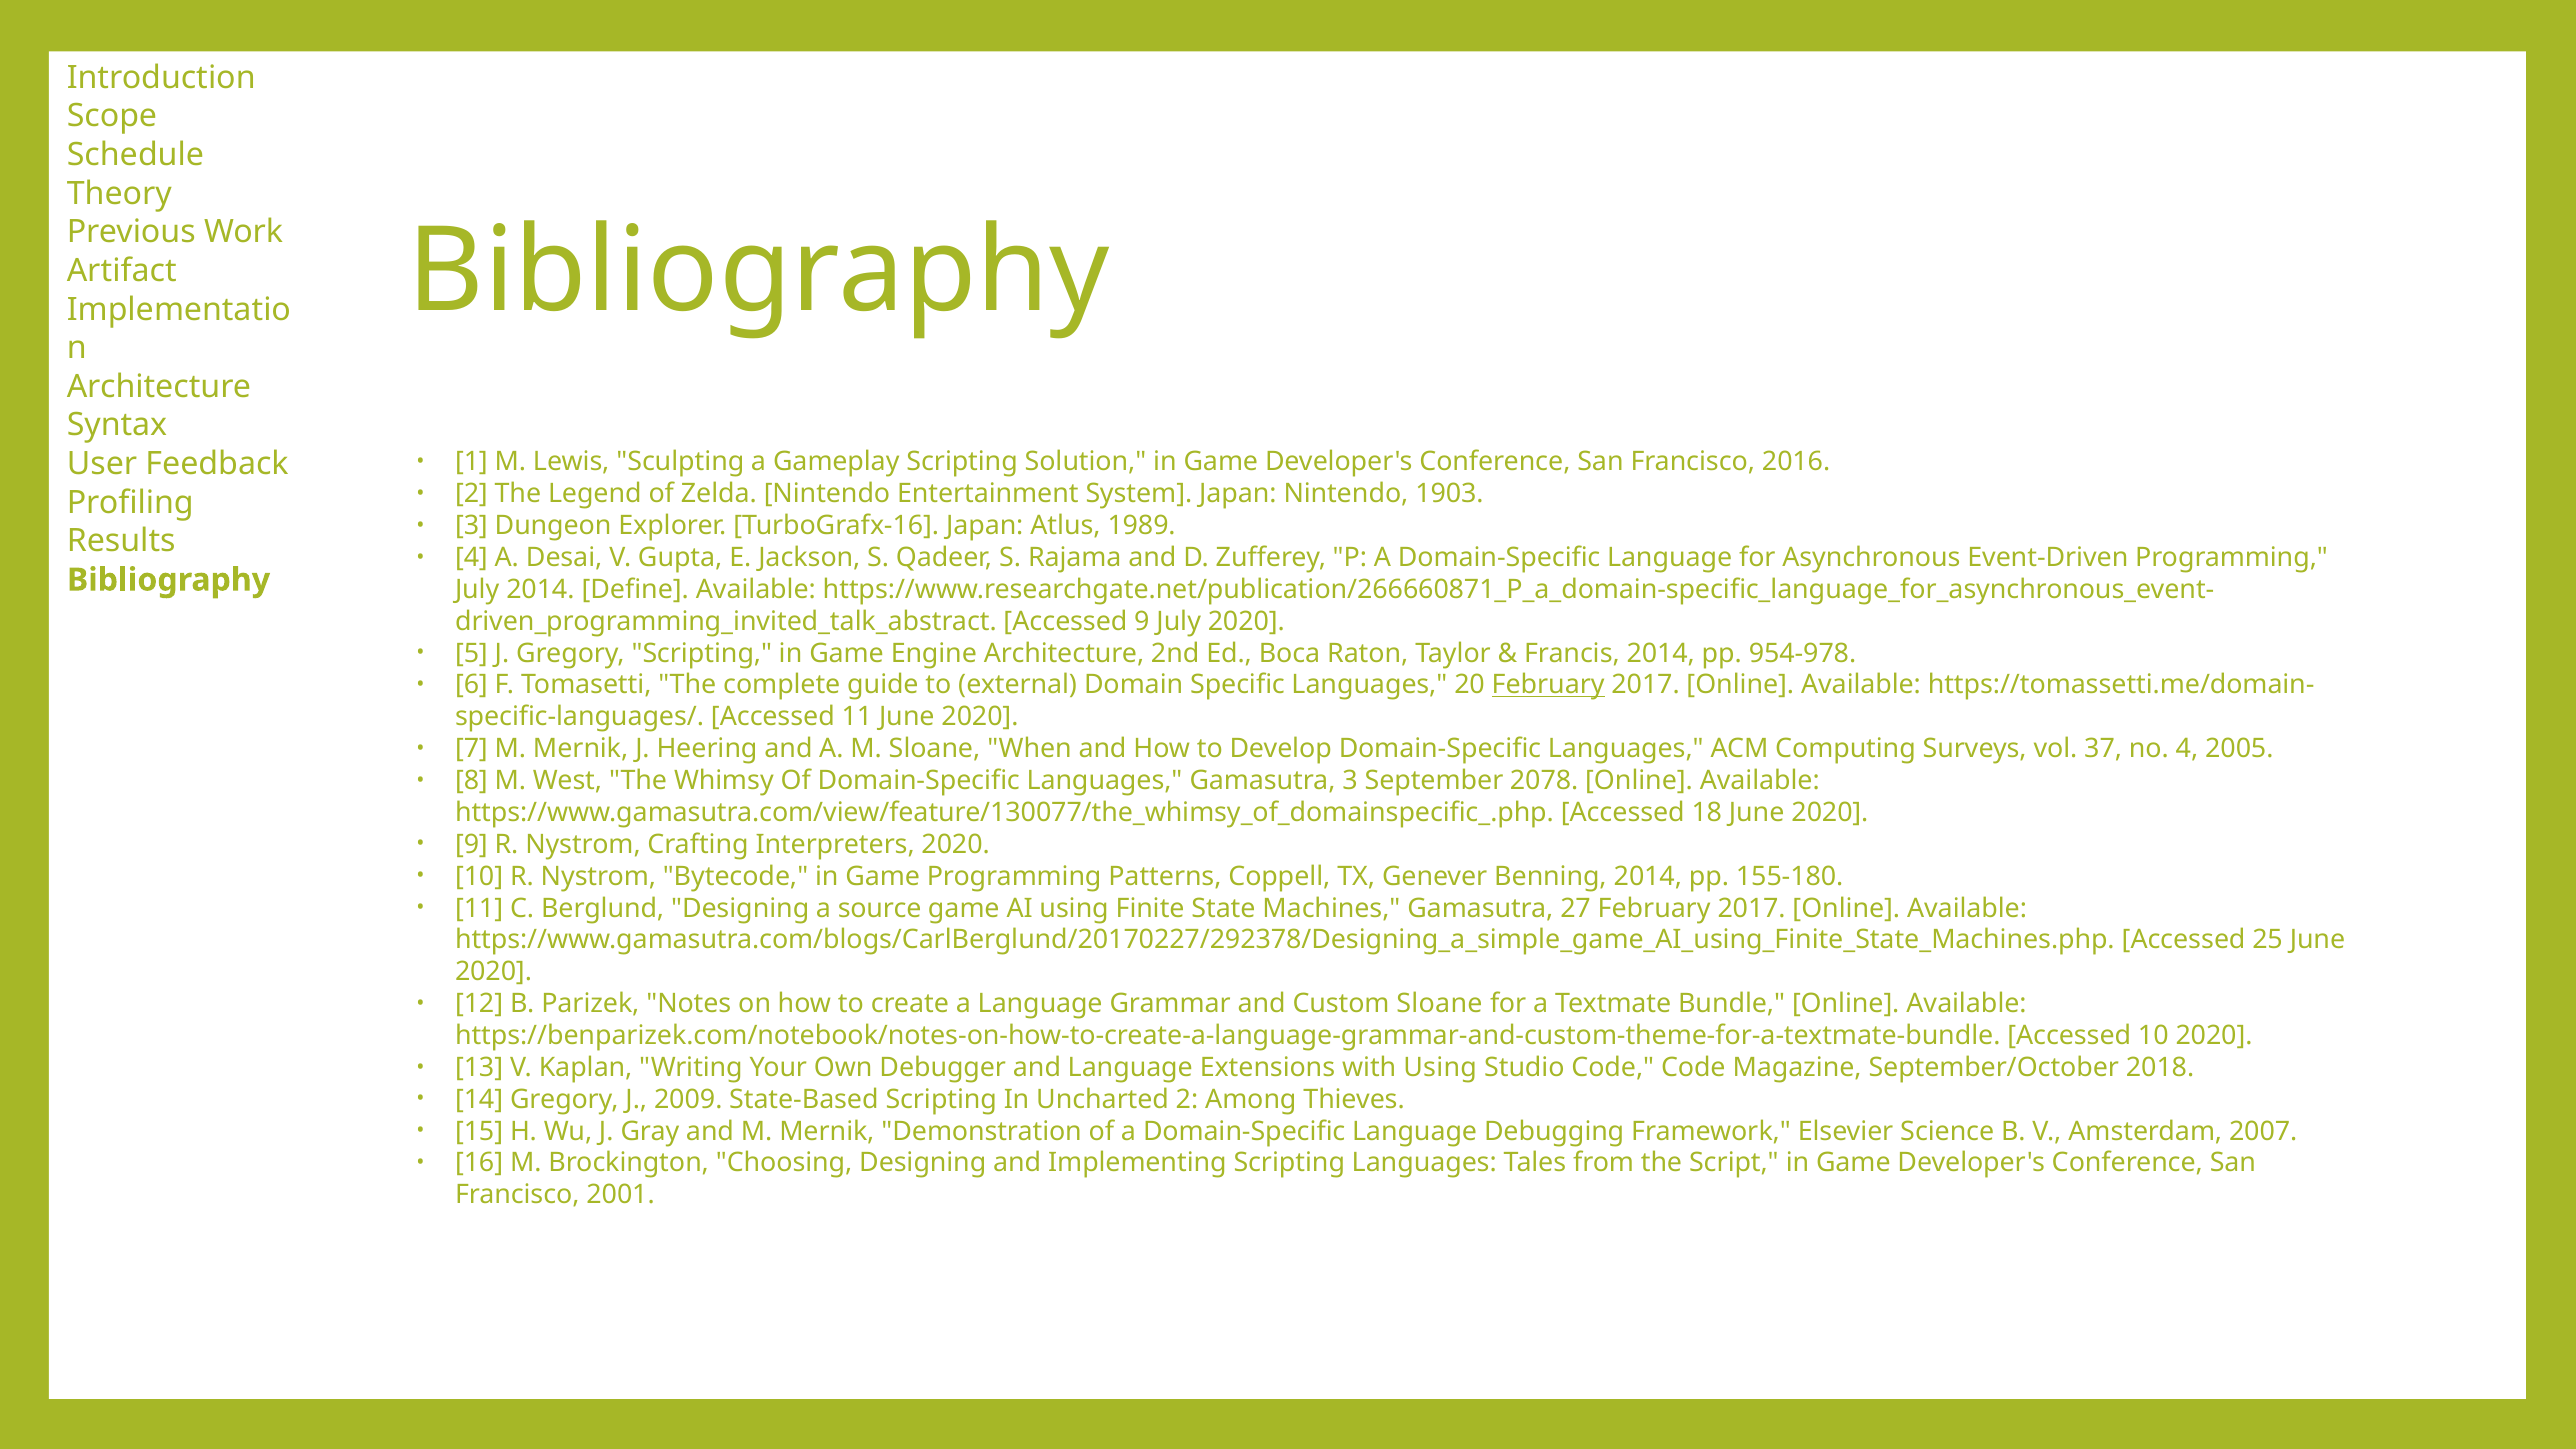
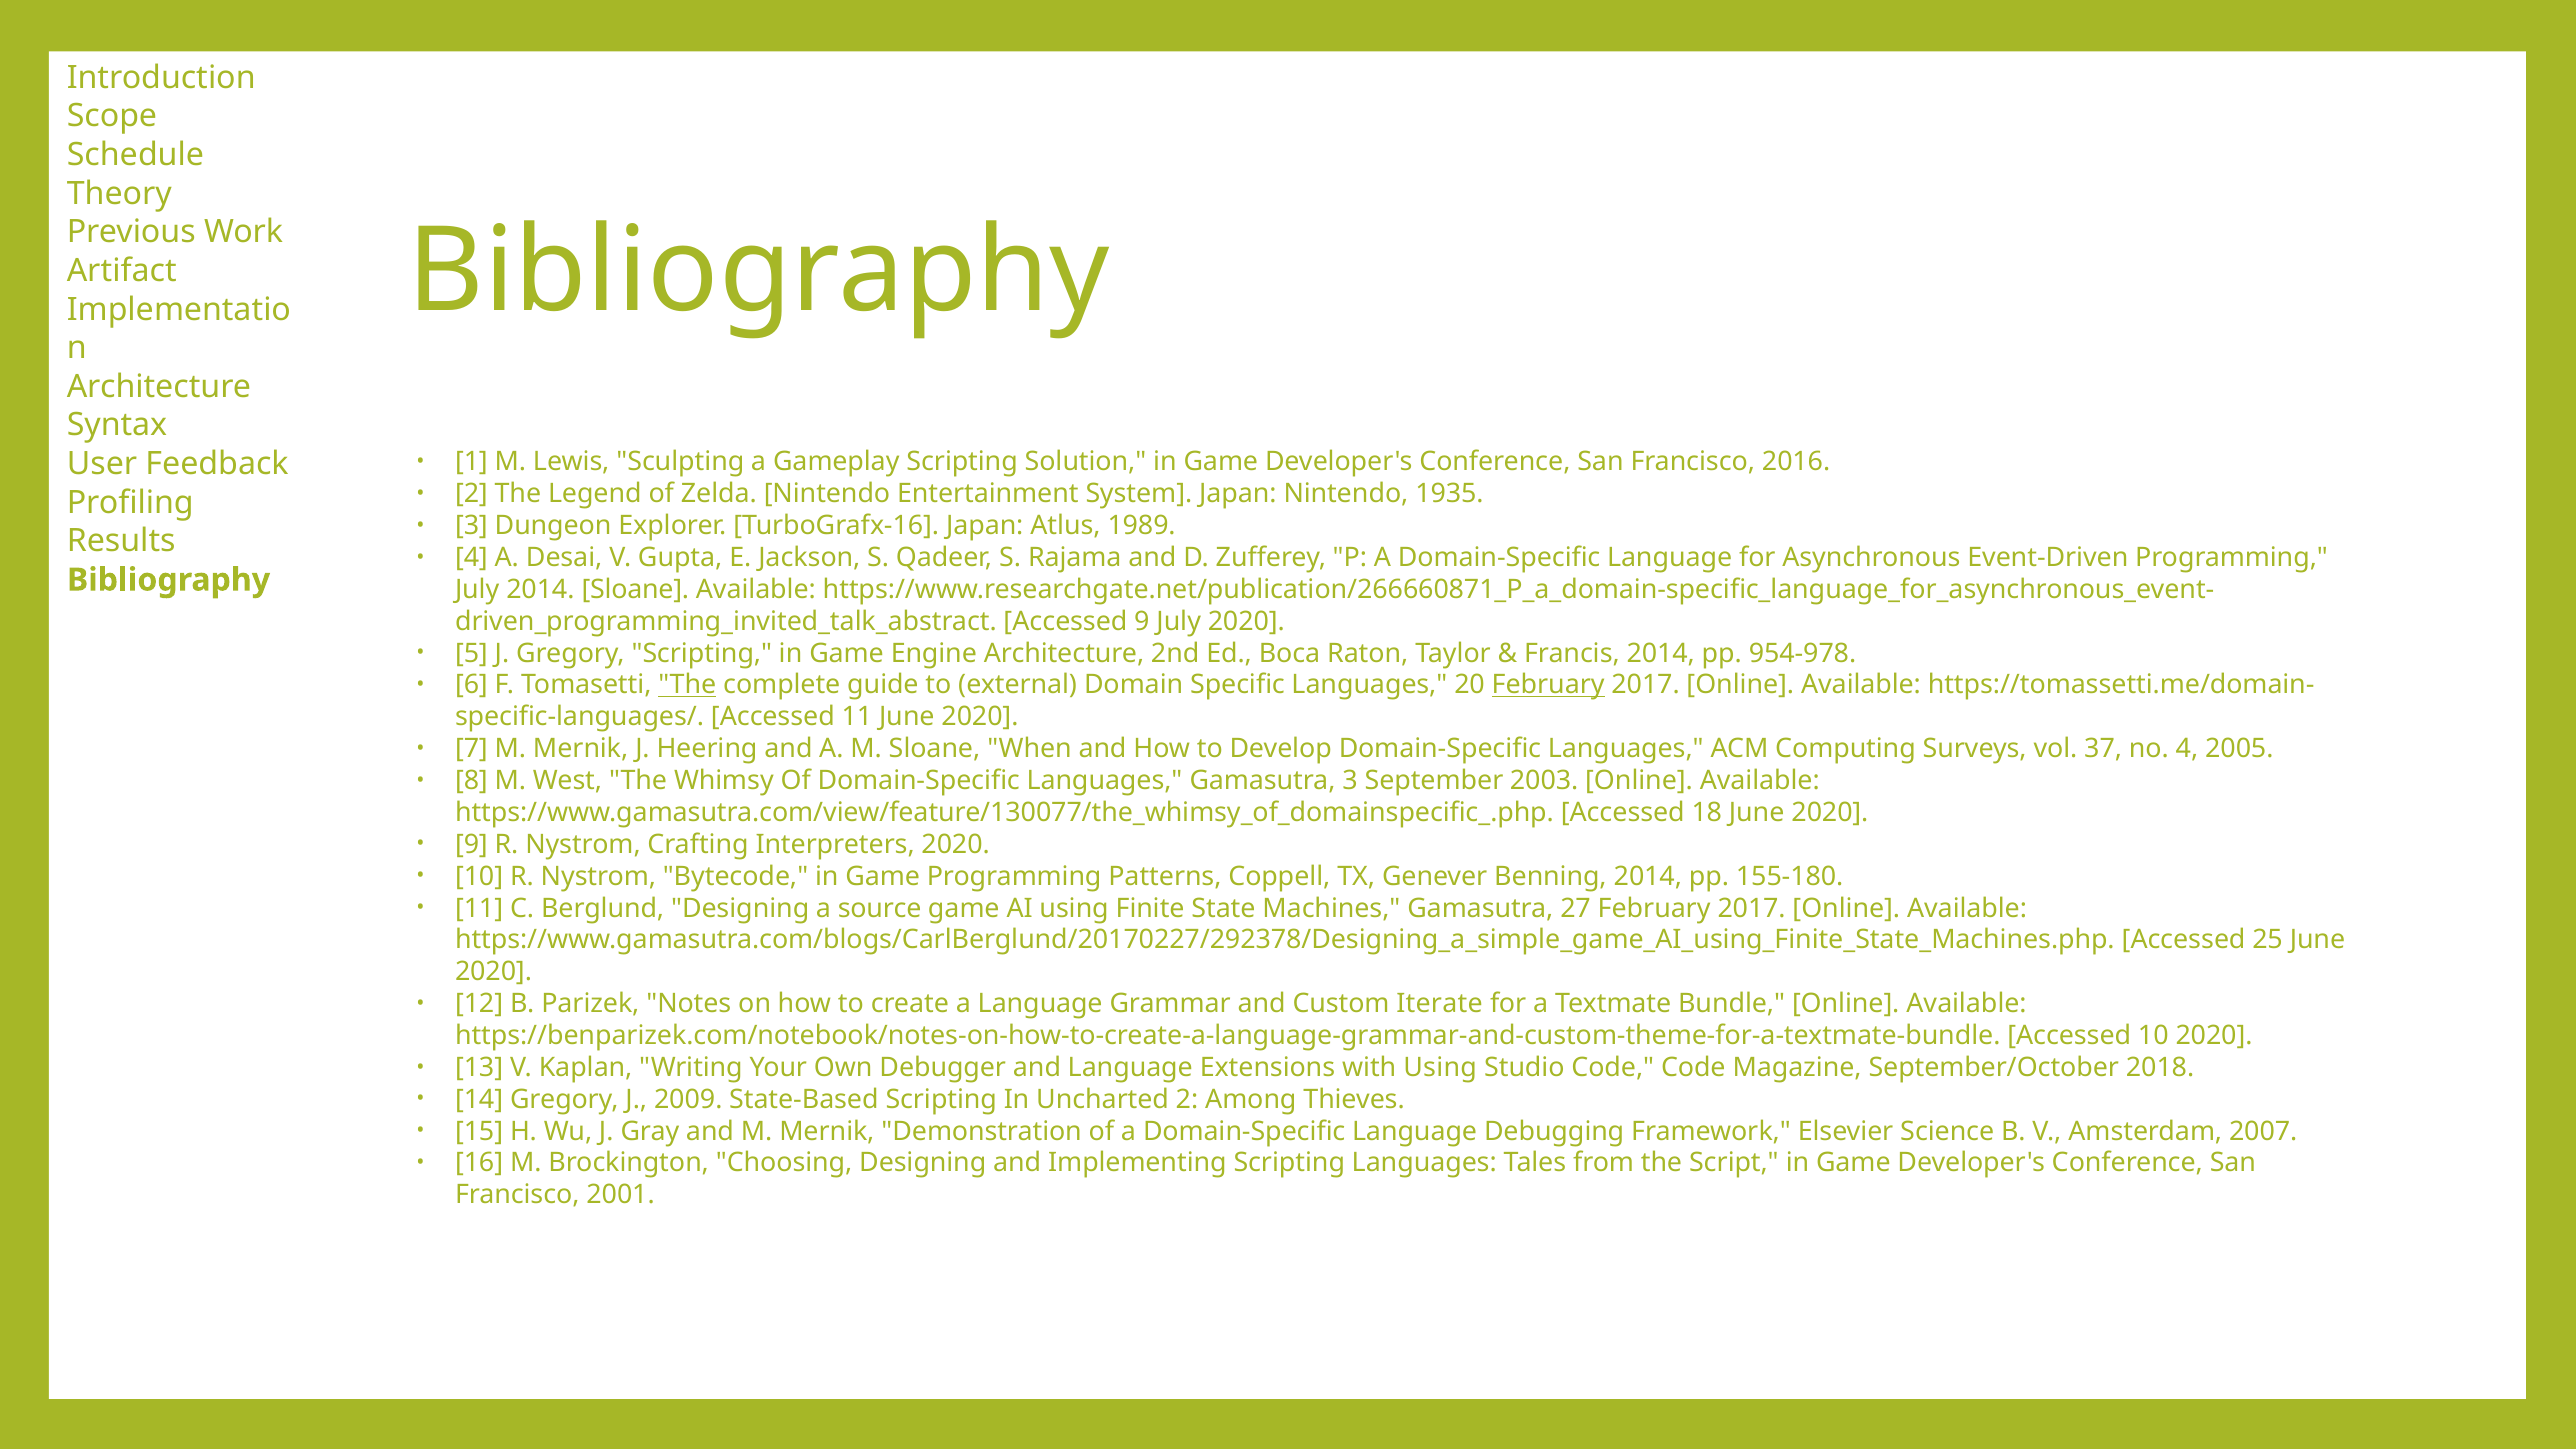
1903: 1903 -> 1935
2014 Define: Define -> Sloane
The at (687, 685) underline: none -> present
2078: 2078 -> 2003
Custom Sloane: Sloane -> Iterate
